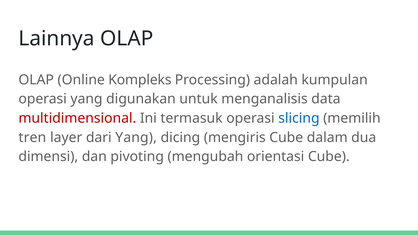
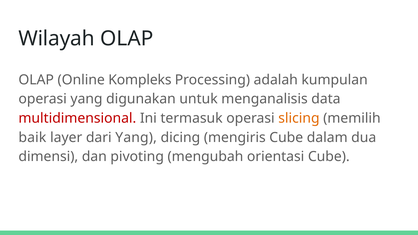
Lainnya: Lainnya -> Wilayah
slicing colour: blue -> orange
tren: tren -> baik
